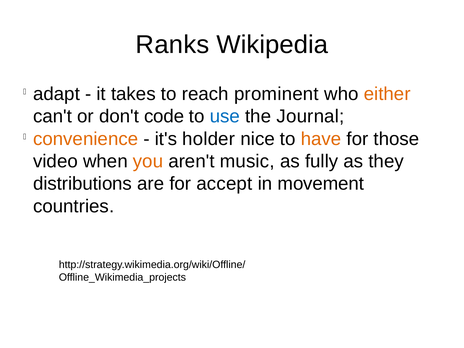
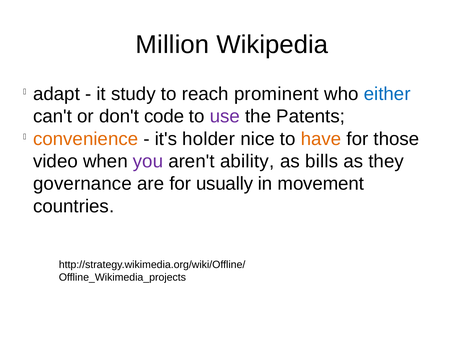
Ranks: Ranks -> Million
takes: takes -> study
either colour: orange -> blue
use colour: blue -> purple
Journal: Journal -> Patents
you colour: orange -> purple
music: music -> ability
fully: fully -> bills
distributions: distributions -> governance
accept: accept -> usually
